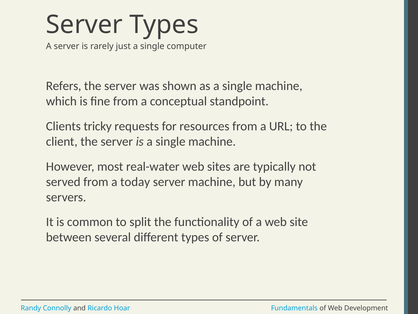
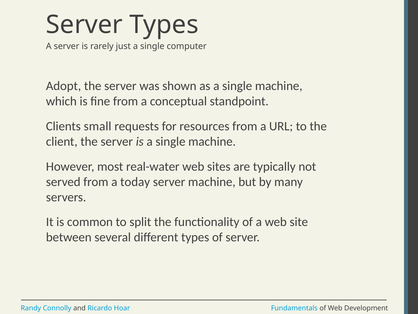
Refers: Refers -> Adopt
tricky: tricky -> small
